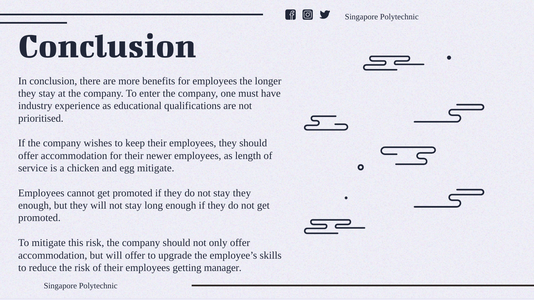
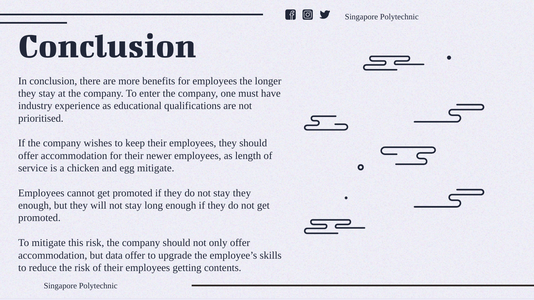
but will: will -> data
manager: manager -> contents
